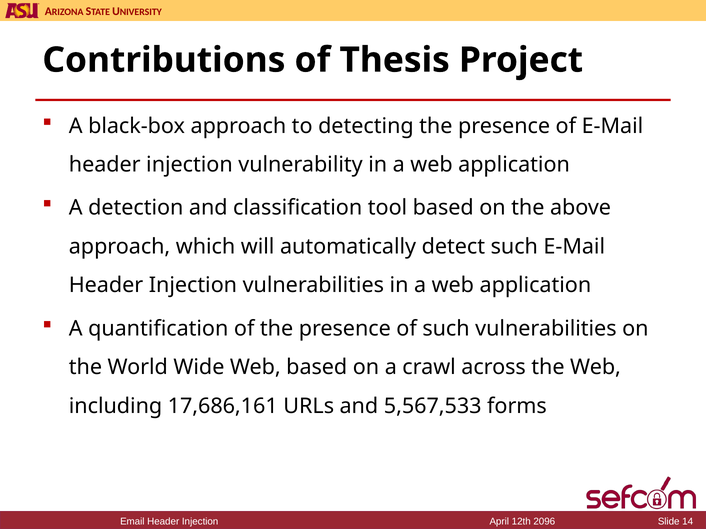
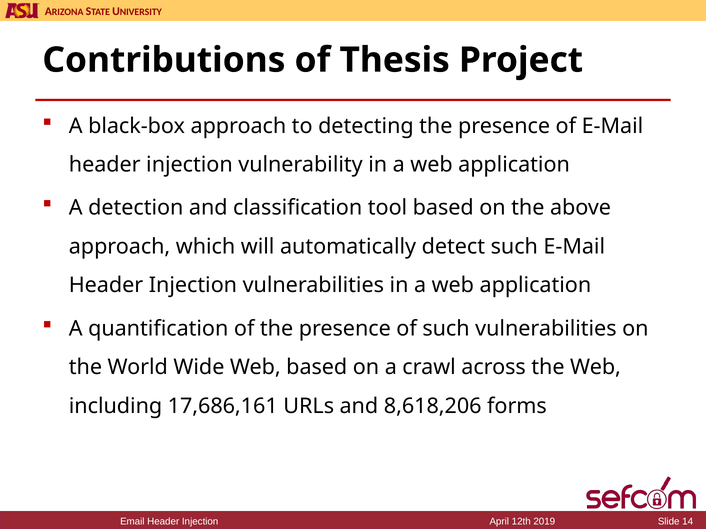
5,567,533: 5,567,533 -> 8,618,206
2096: 2096 -> 2019
